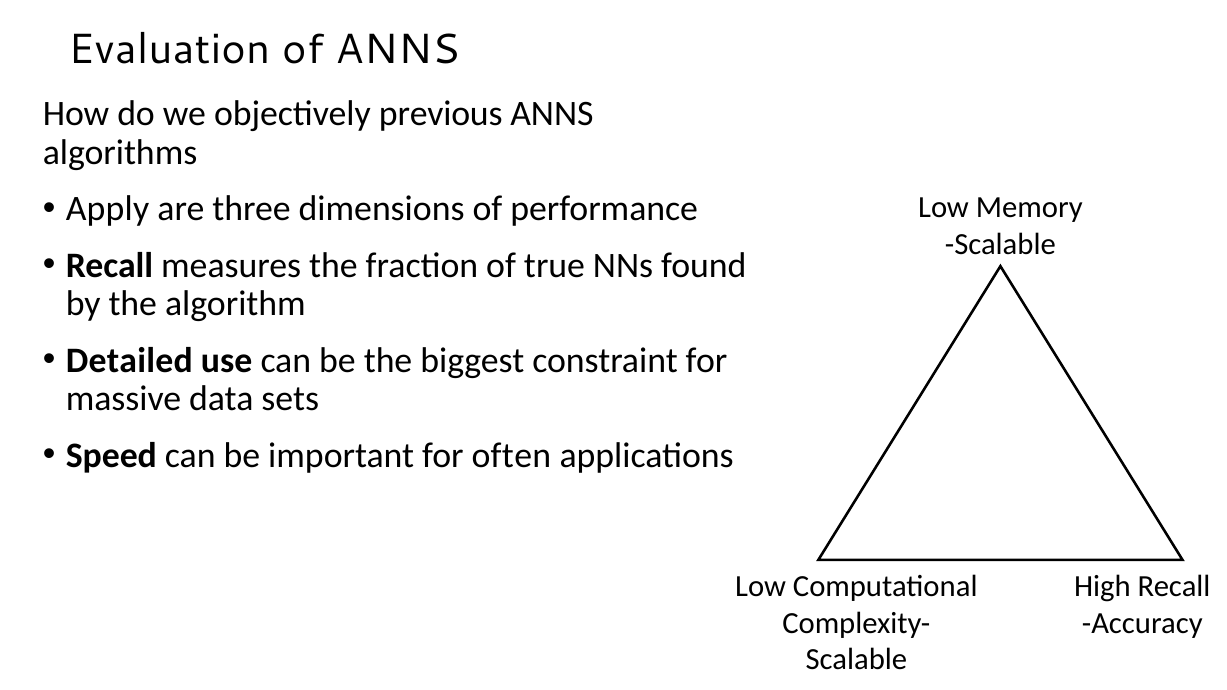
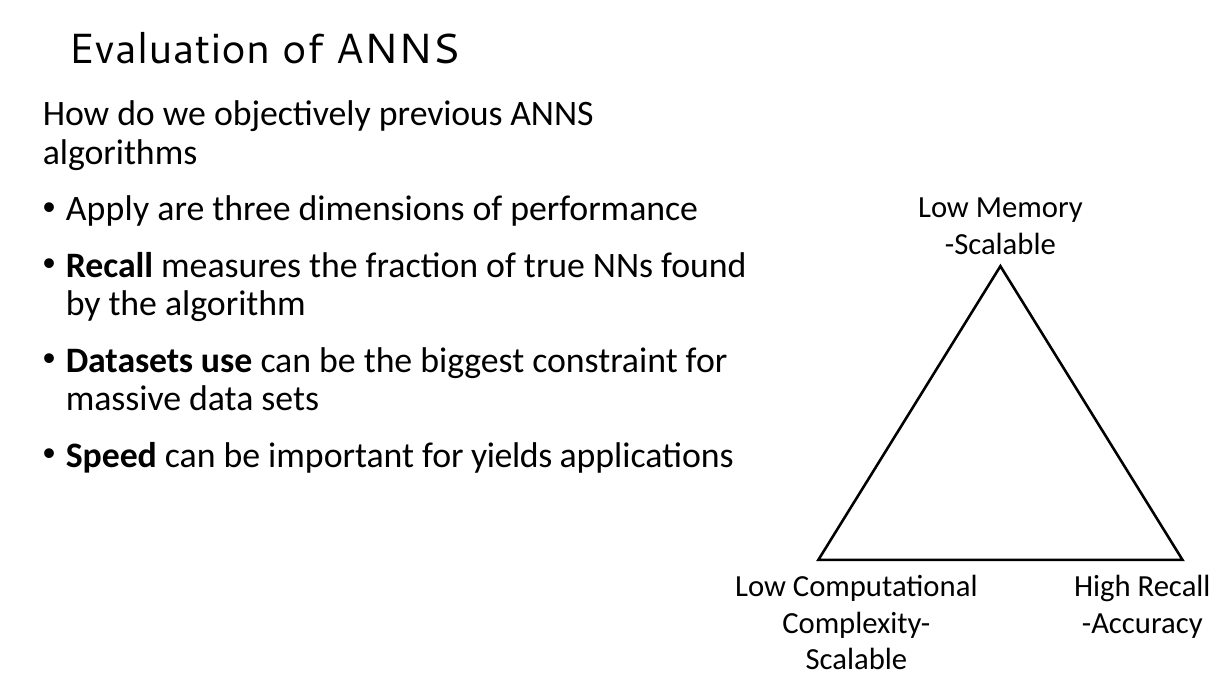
Detailed: Detailed -> Datasets
often: often -> yields
